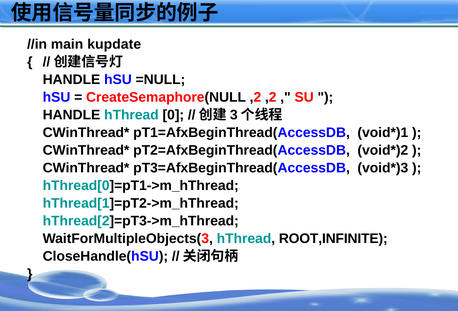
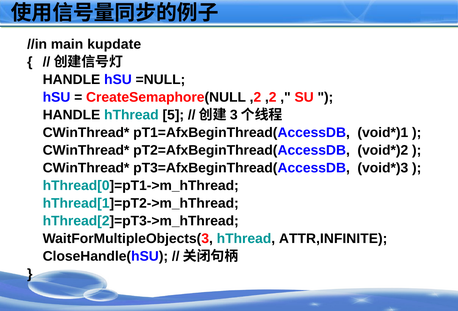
0: 0 -> 5
ROOT,INFINITE: ROOT,INFINITE -> ATTR,INFINITE
